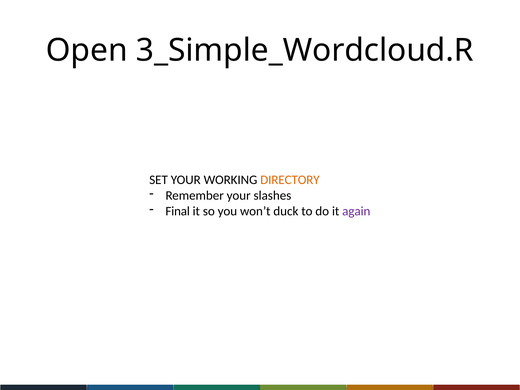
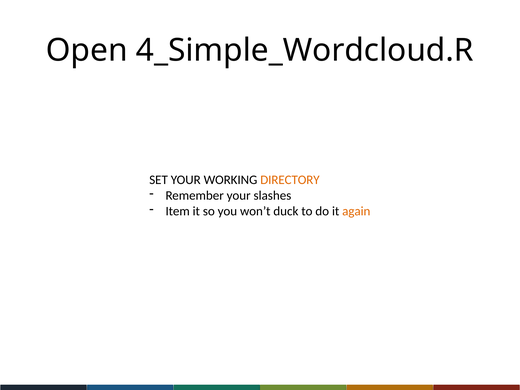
3_Simple_Wordcloud.R: 3_Simple_Wordcloud.R -> 4_Simple_Wordcloud.R
Final: Final -> Item
again colour: purple -> orange
